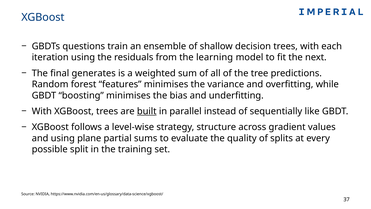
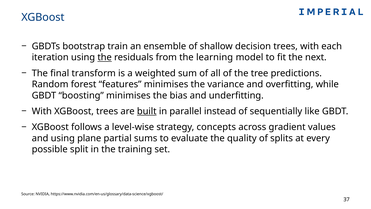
questions: questions -> bootstrap
the at (105, 57) underline: none -> present
generates: generates -> transform
structure: structure -> concepts
